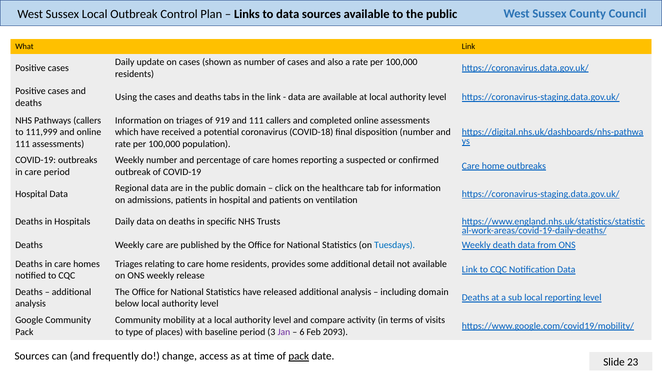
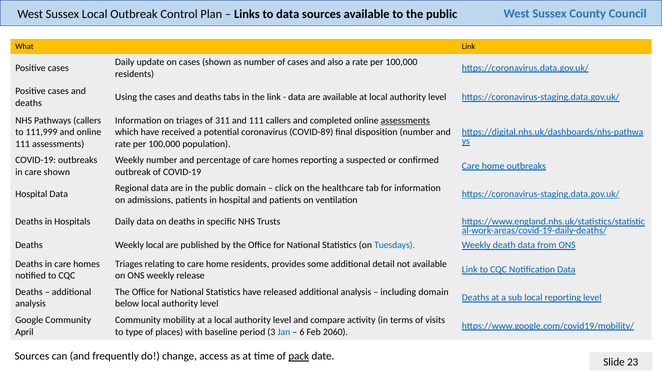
919: 919 -> 311
assessments at (405, 121) underline: none -> present
COVID-18: COVID-18 -> COVID-89
care period: period -> shown
Weekly care: care -> local
Pack at (24, 332): Pack -> April
Jan colour: purple -> blue
2093: 2093 -> 2060
